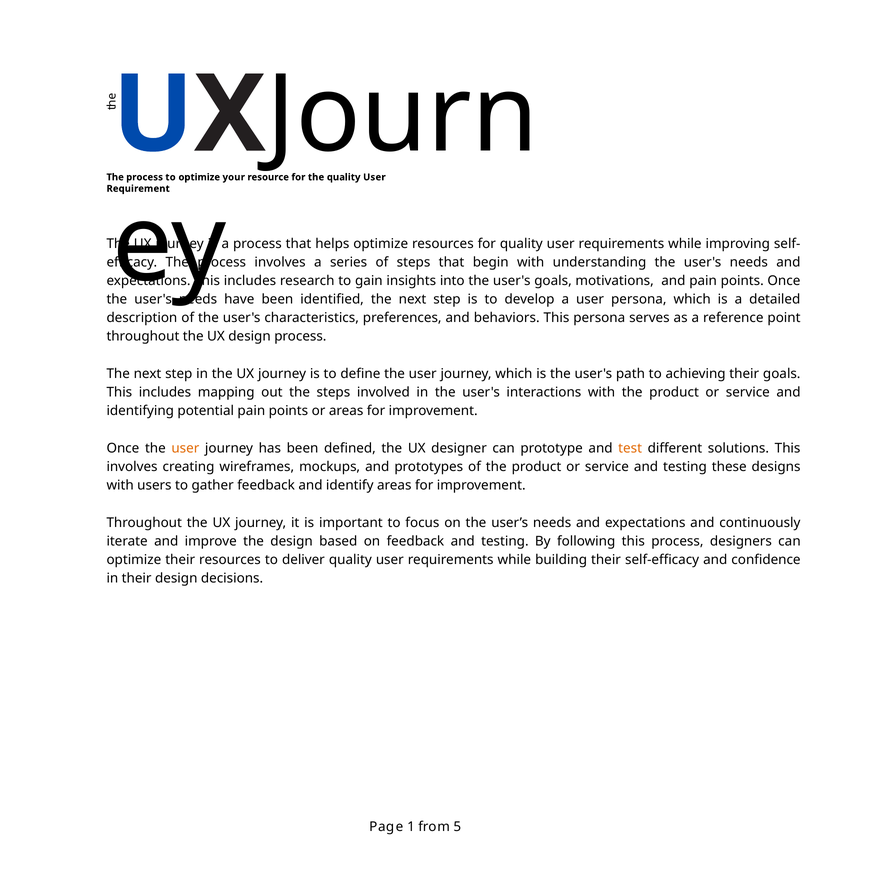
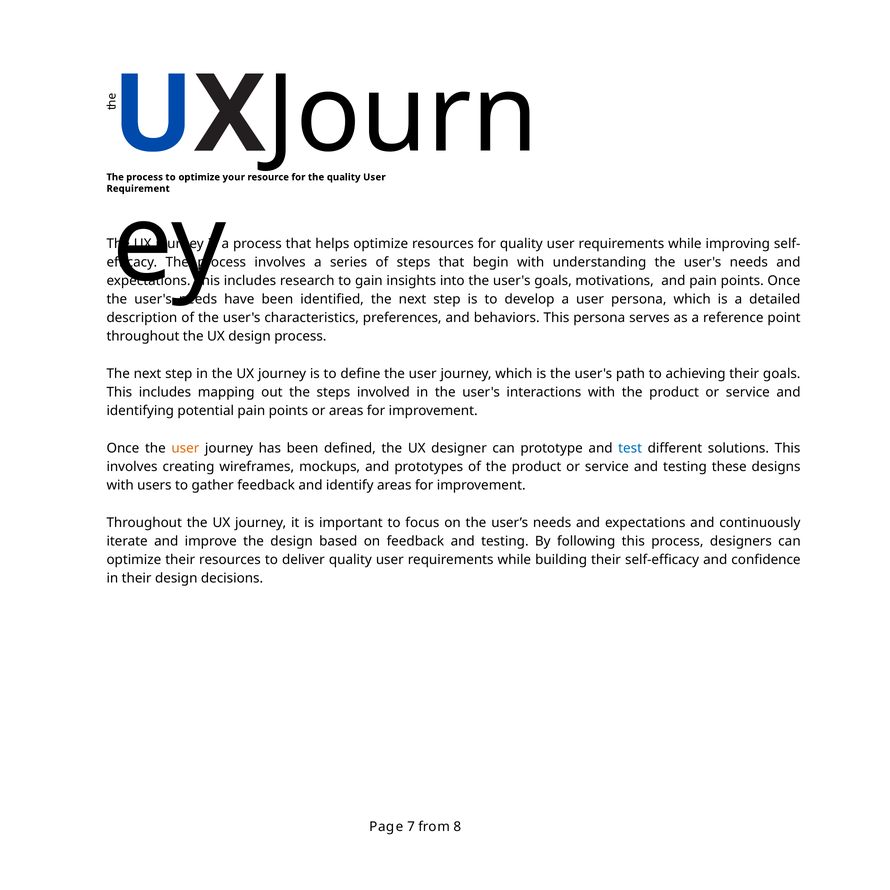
test colour: orange -> blue
1: 1 -> 7
5: 5 -> 8
